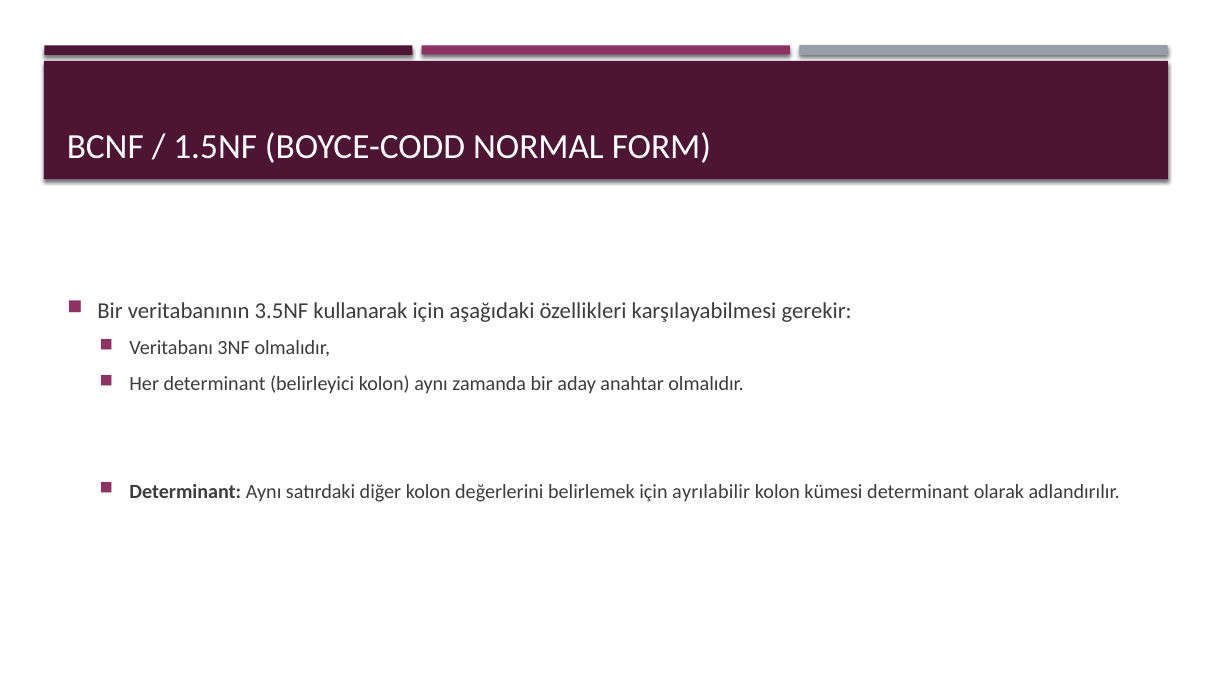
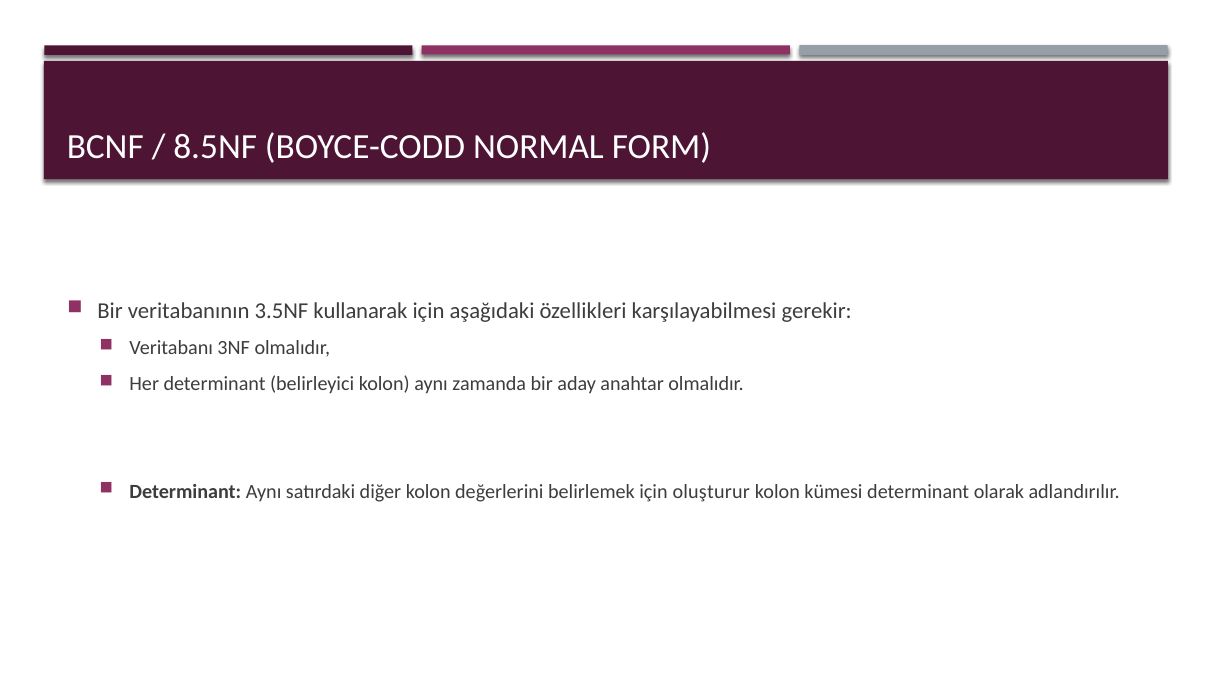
1.5NF: 1.5NF -> 8.5NF
ayrılabilir: ayrılabilir -> oluşturur
